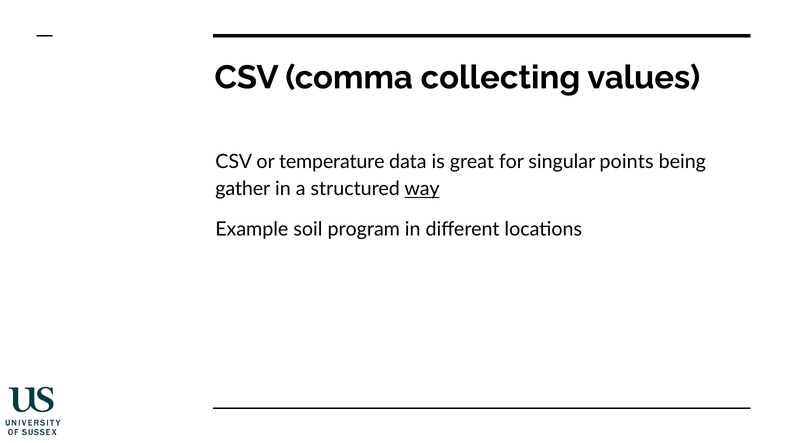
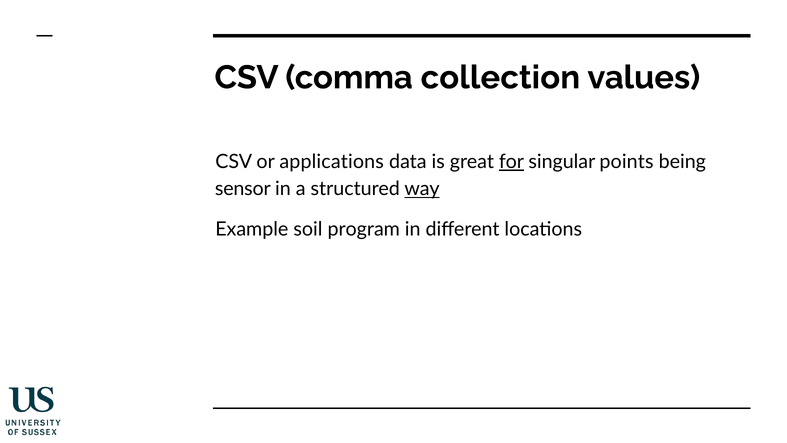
collecting: collecting -> collection
temperature: temperature -> applications
for underline: none -> present
gather: gather -> sensor
